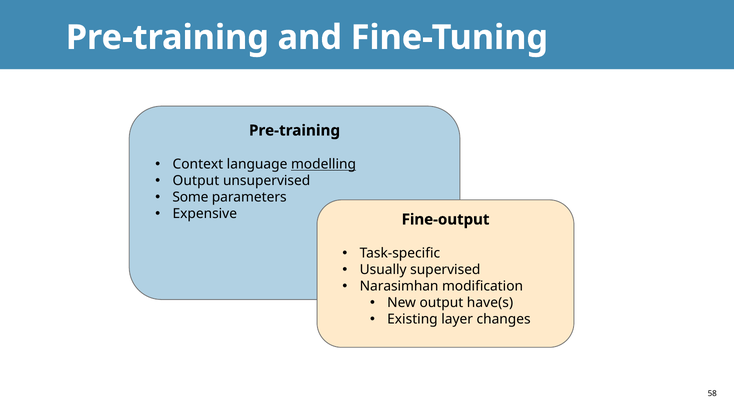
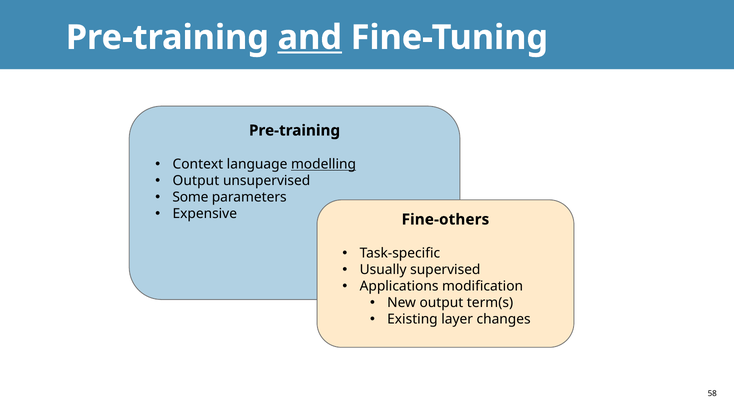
and underline: none -> present
Fine-output: Fine-output -> Fine-others
Narasimhan: Narasimhan -> Applications
have(s: have(s -> term(s
